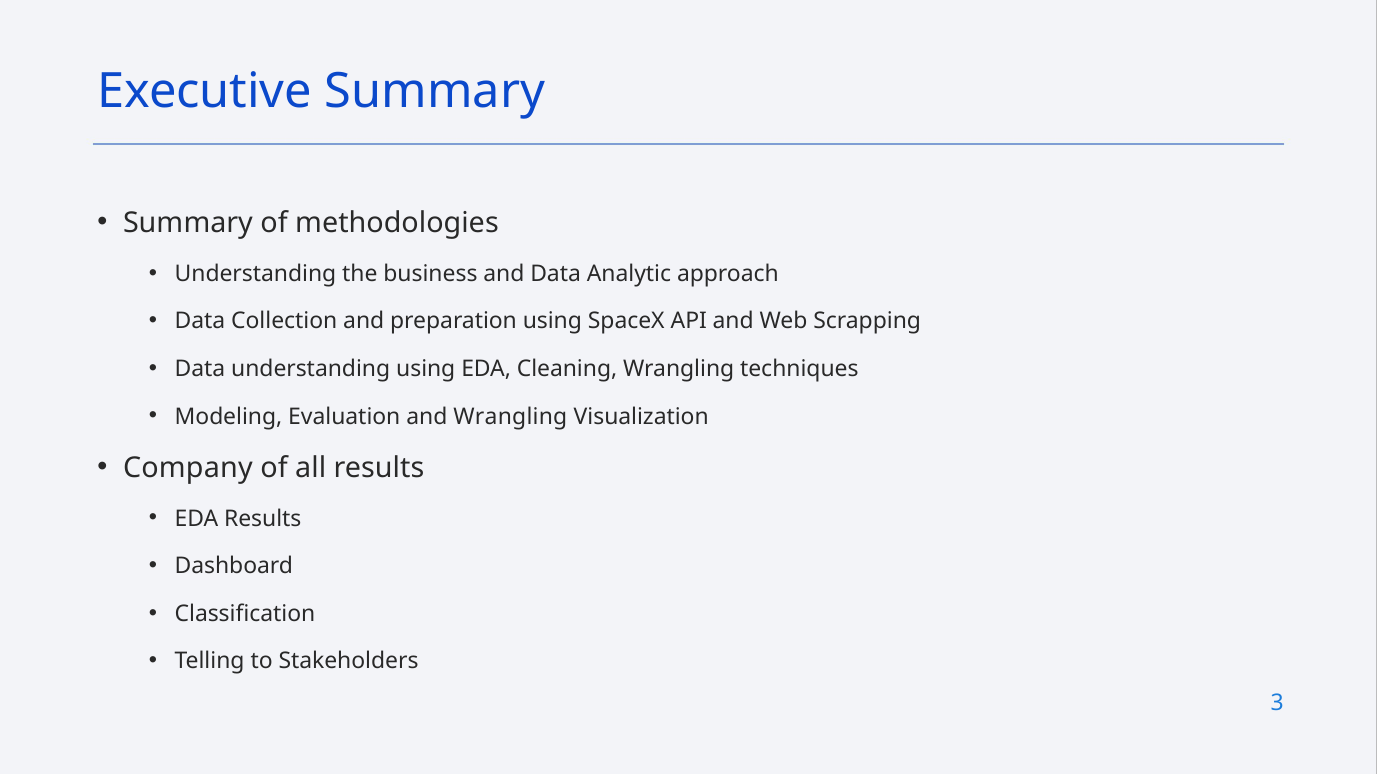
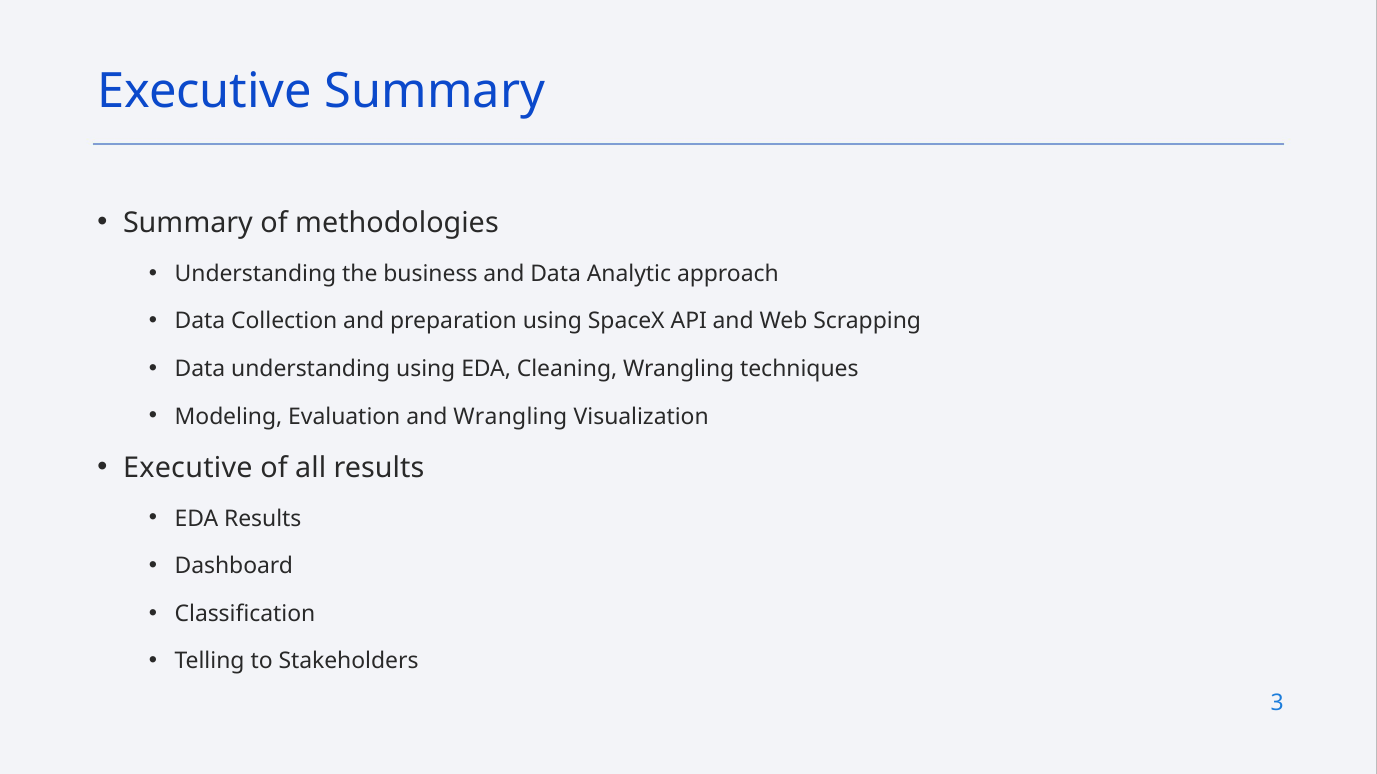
Company at (188, 468): Company -> Executive
